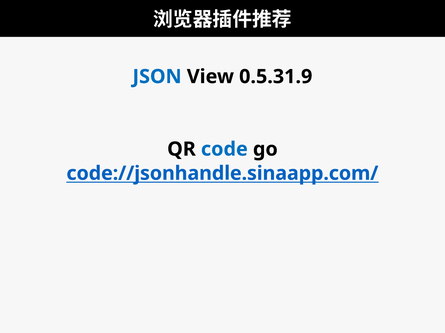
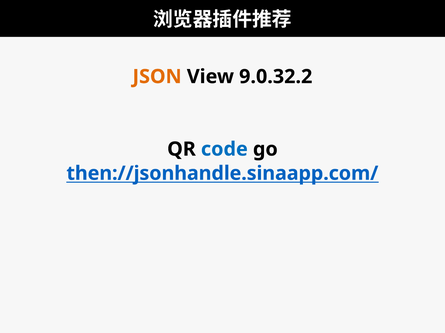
JSON colour: blue -> orange
0.5.31.9: 0.5.31.9 -> 9.0.32.2
code://jsonhandle.sinaapp.com/: code://jsonhandle.sinaapp.com/ -> then://jsonhandle.sinaapp.com/
